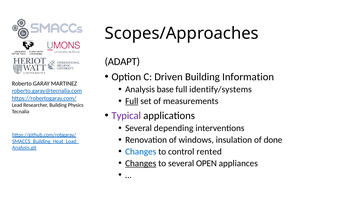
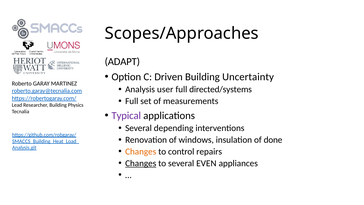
Information: Information -> Uncertainty
base: base -> user
identify/systems: identify/systems -> directed/systems
Full at (132, 101) underline: present -> none
Changes at (141, 151) colour: blue -> orange
rented: rented -> repairs
OPEN: OPEN -> EVEN
